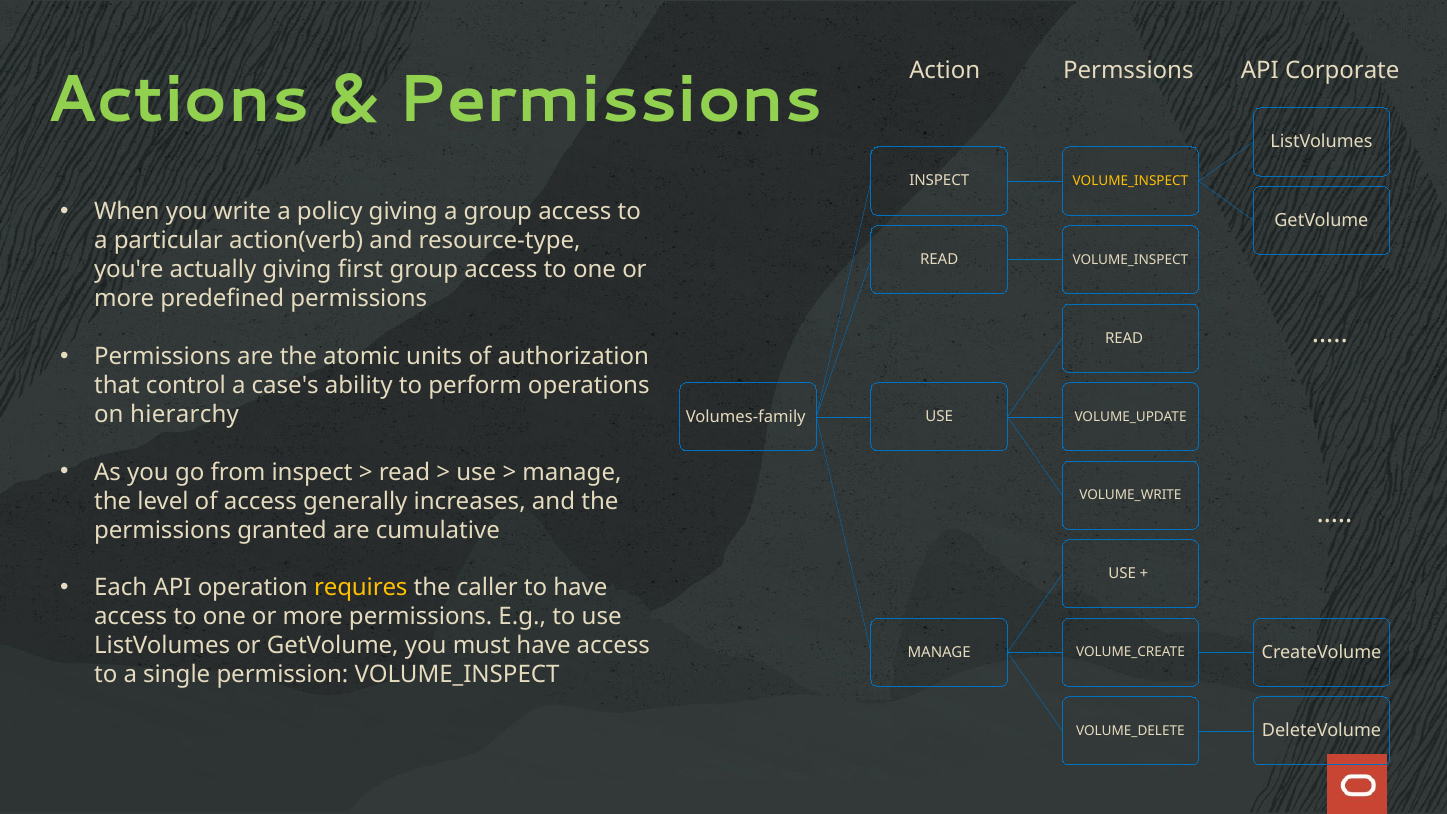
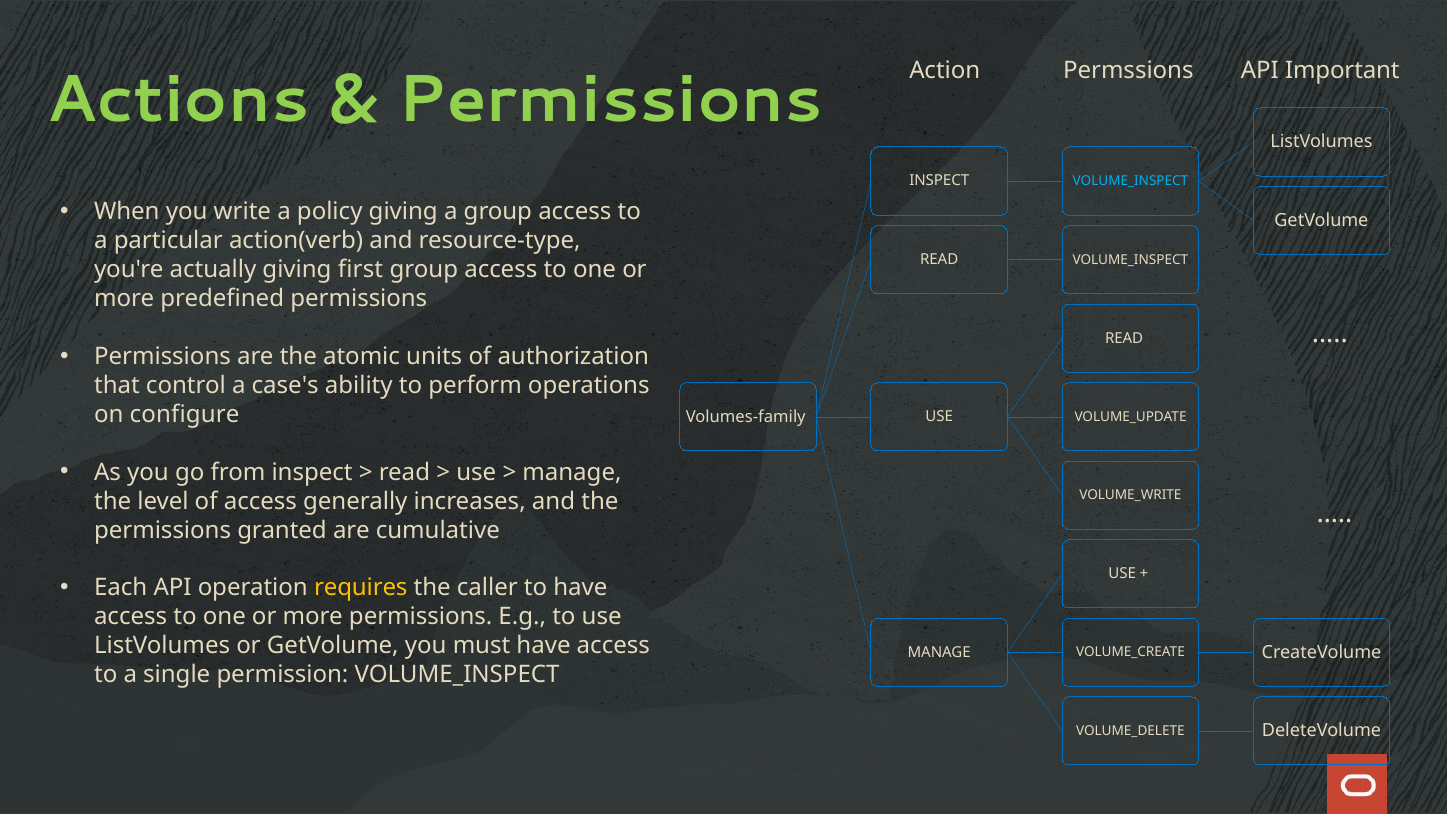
Corporate: Corporate -> Important
VOLUME_INSPECT at (1130, 181) colour: yellow -> light blue
hierarchy: hierarchy -> configure
